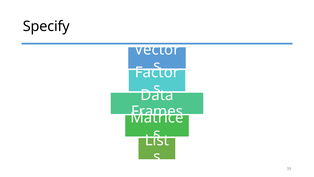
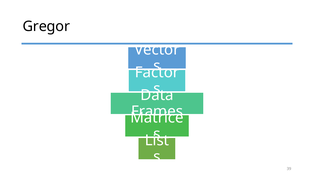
Specify: Specify -> Gregor
